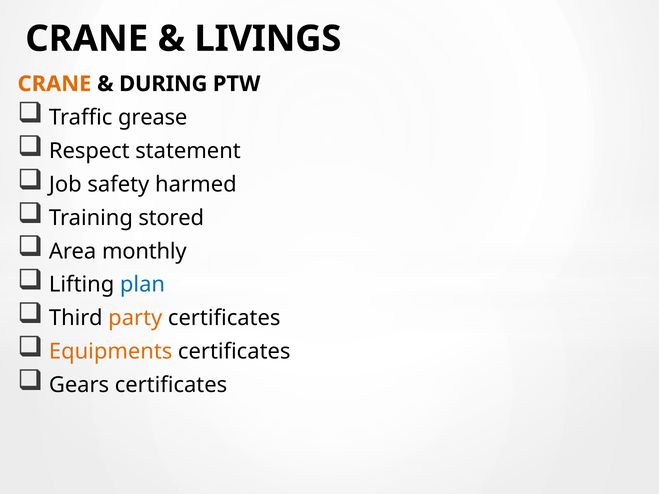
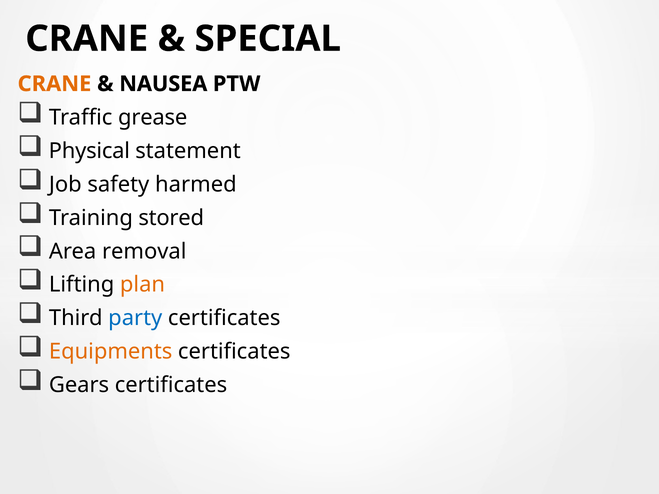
LIVINGS: LIVINGS -> SPECIAL
DURING: DURING -> NAUSEA
Respect: Respect -> Physical
monthly: monthly -> removal
plan colour: blue -> orange
party colour: orange -> blue
